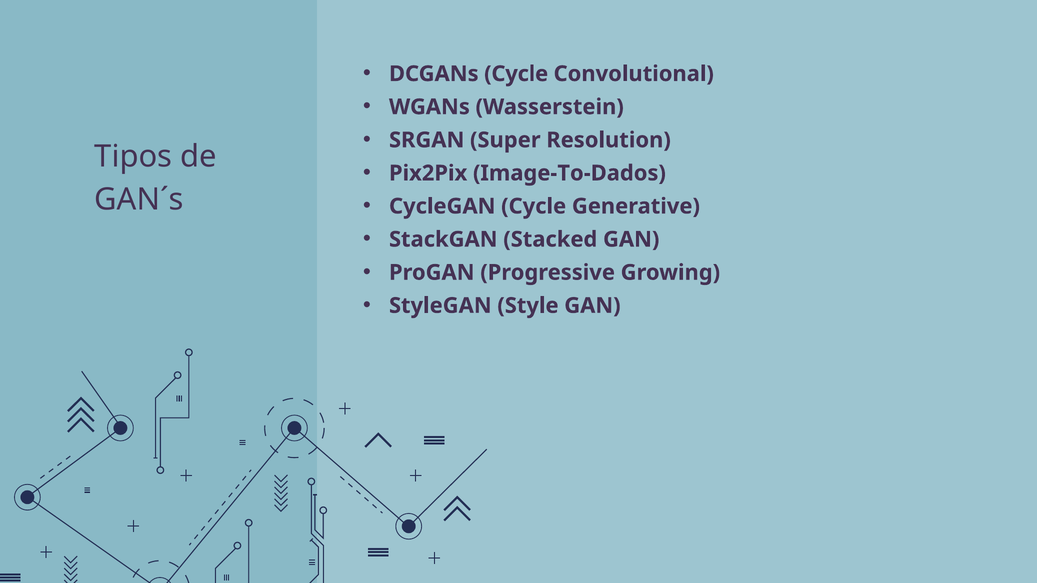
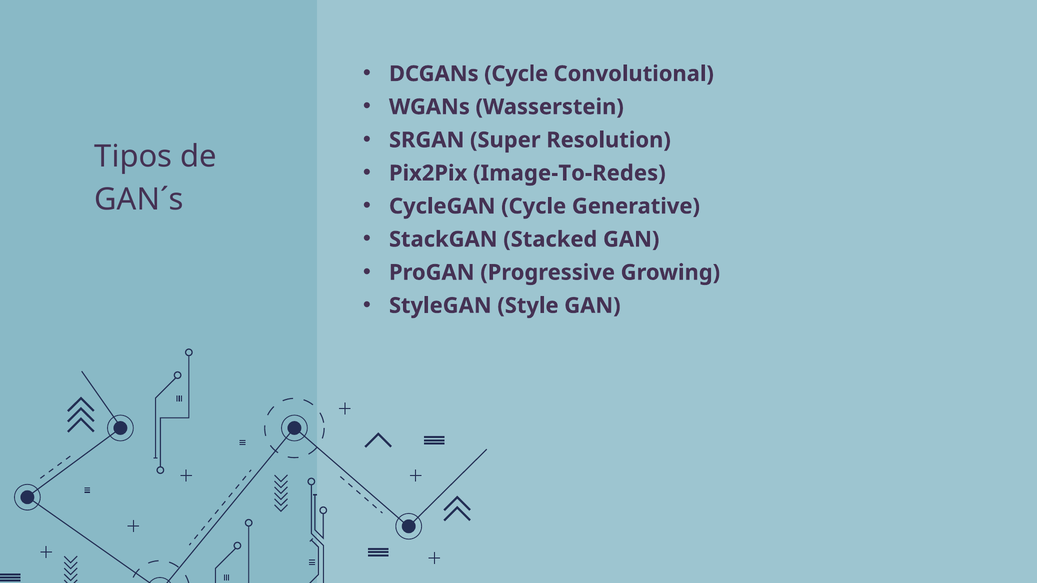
Image-To-Dados: Image-To-Dados -> Image-To-Redes
